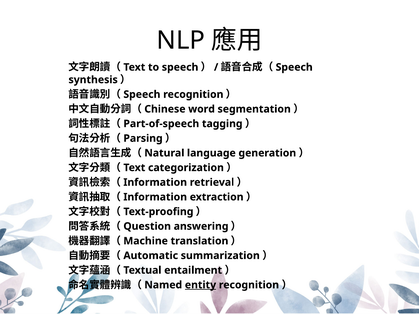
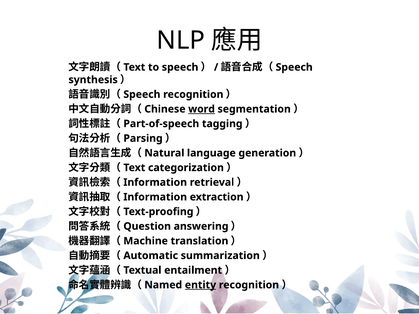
word underline: none -> present
